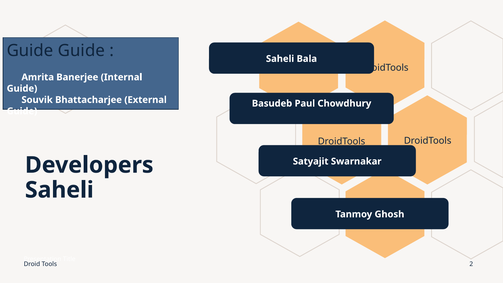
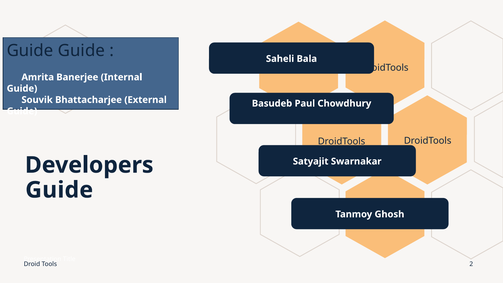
Saheli at (59, 190): Saheli -> Guide
